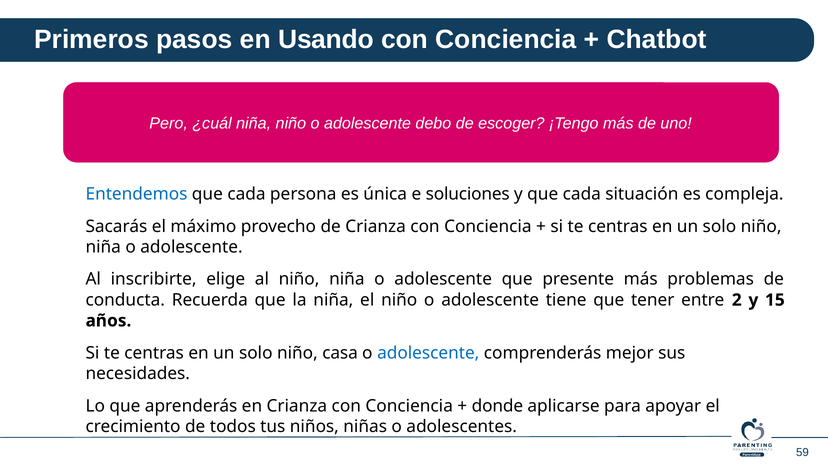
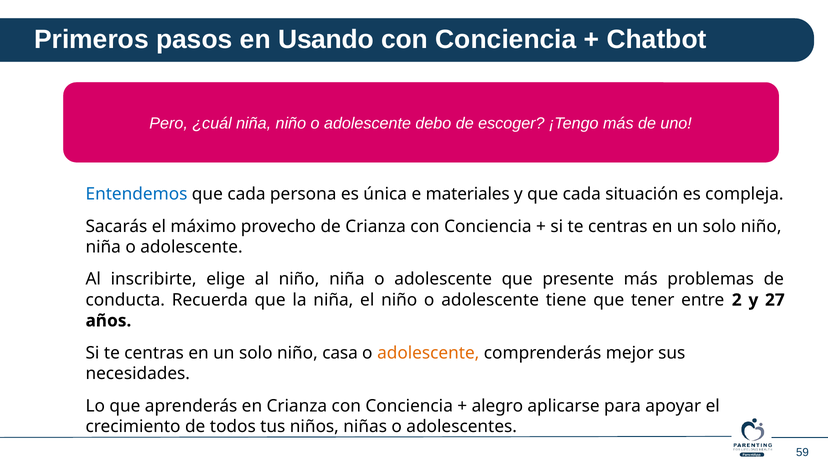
soluciones: soluciones -> materiales
15: 15 -> 27
adolescente at (428, 353) colour: blue -> orange
donde: donde -> alegro
